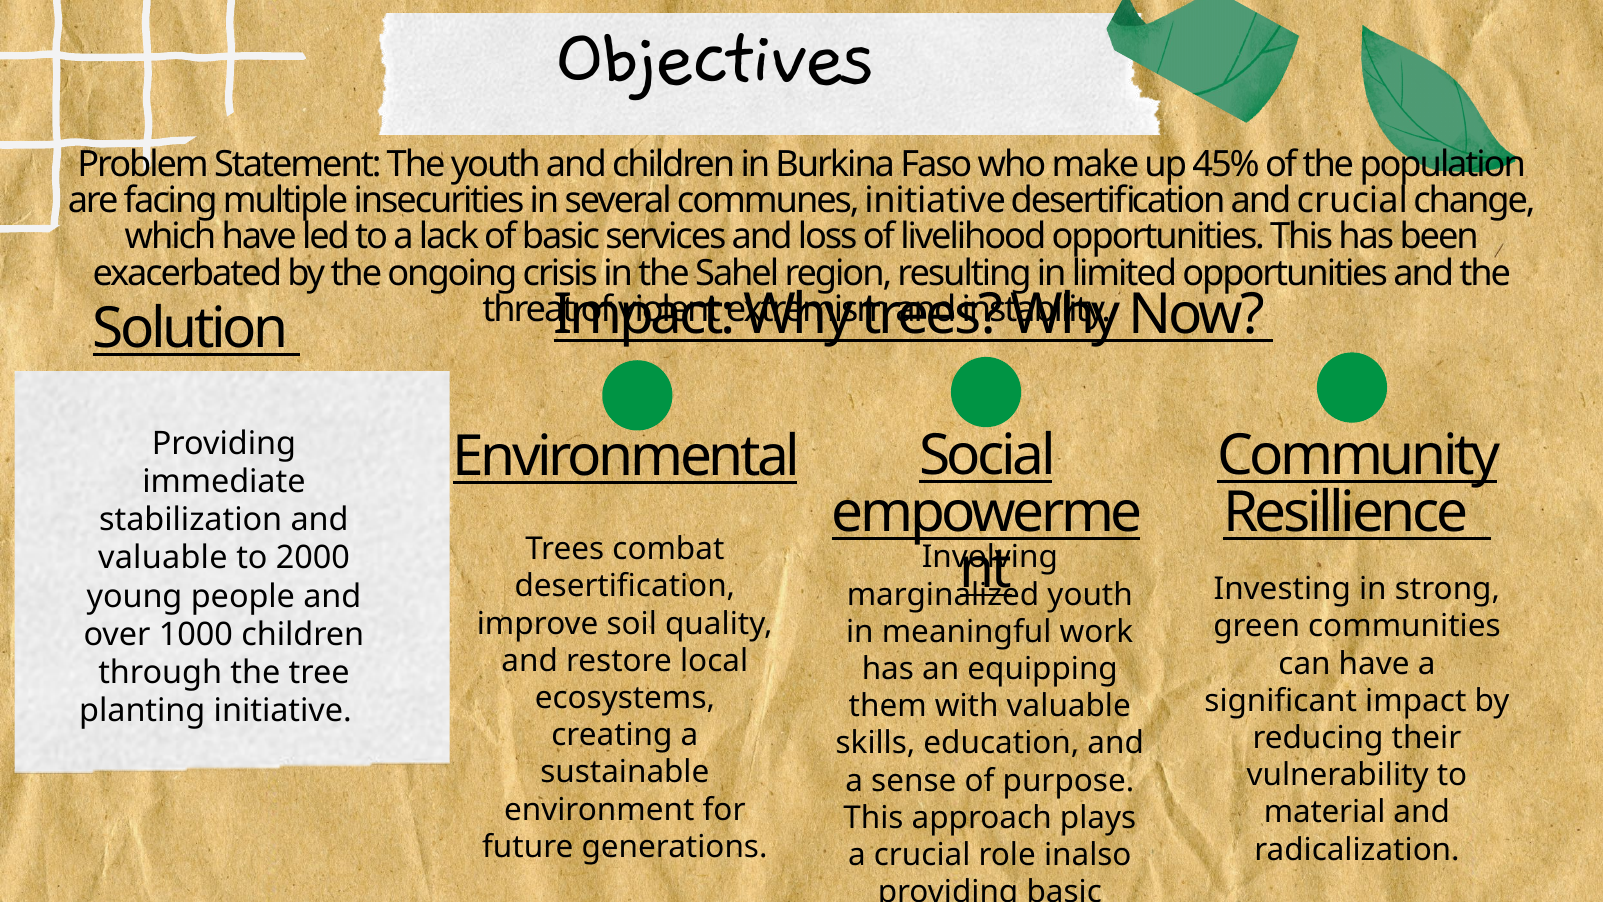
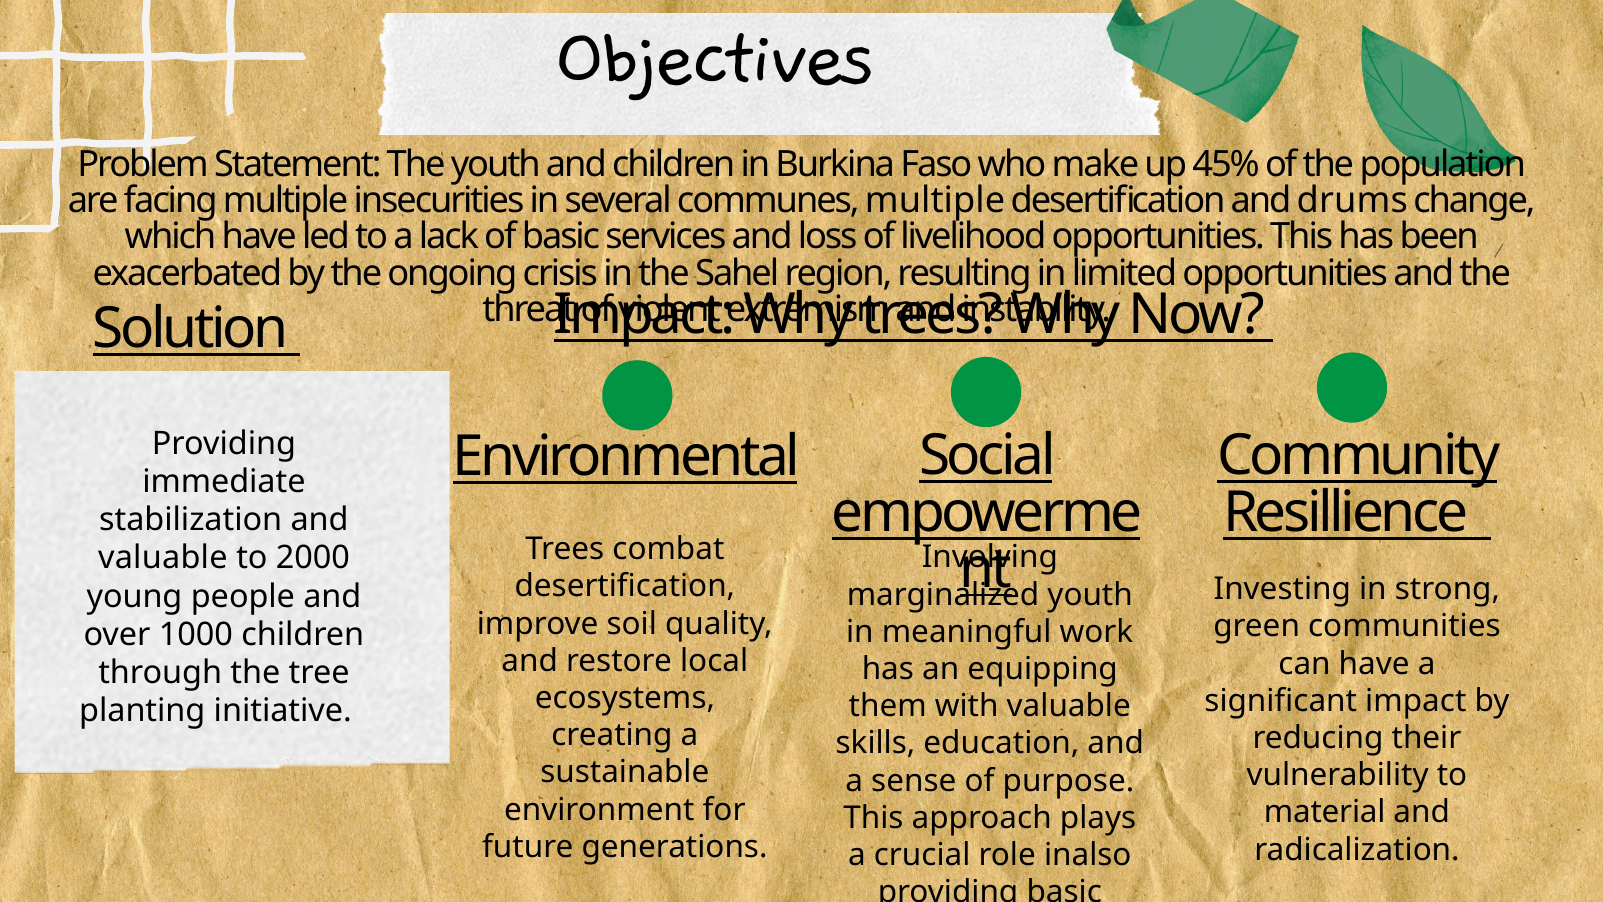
communes initiative: initiative -> multiple
and crucial: crucial -> drums
